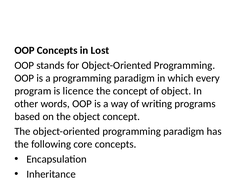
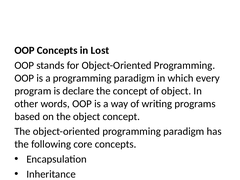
licence: licence -> declare
